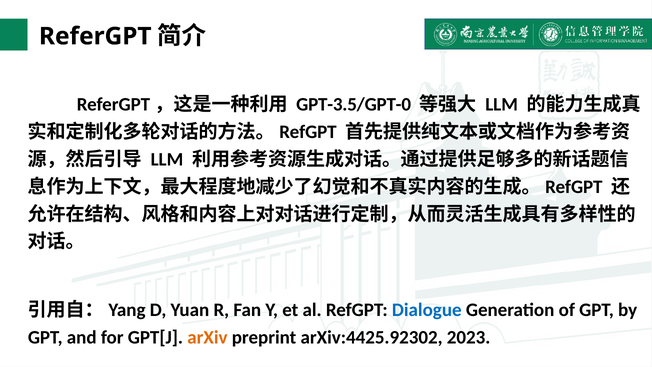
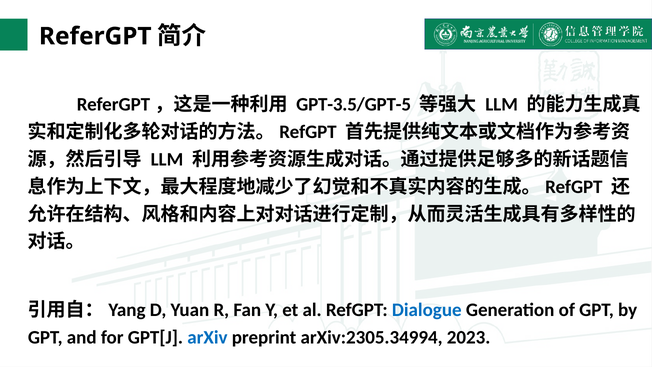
GPT-3.5/GPT-0: GPT-3.5/GPT-0 -> GPT-3.5/GPT-5
arXiv colour: orange -> blue
arXiv:4425.92302: arXiv:4425.92302 -> arXiv:2305.34994
